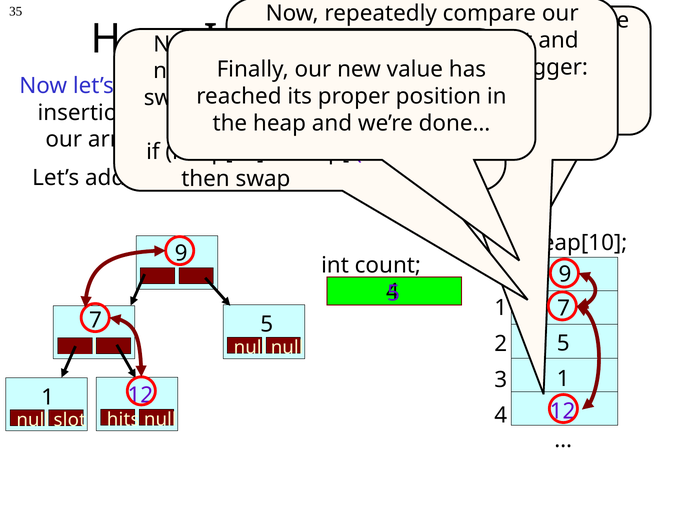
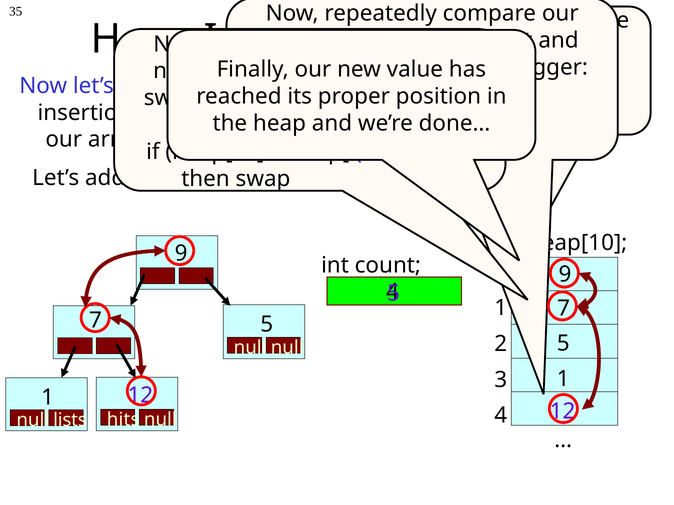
slot: slot -> lists
